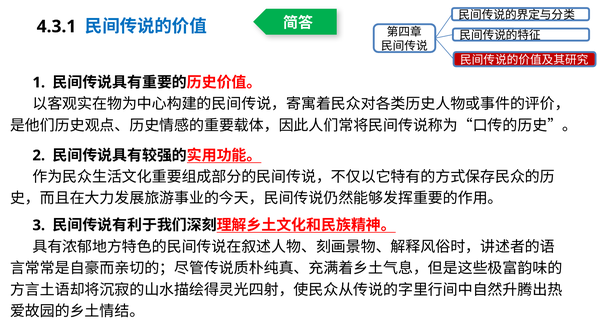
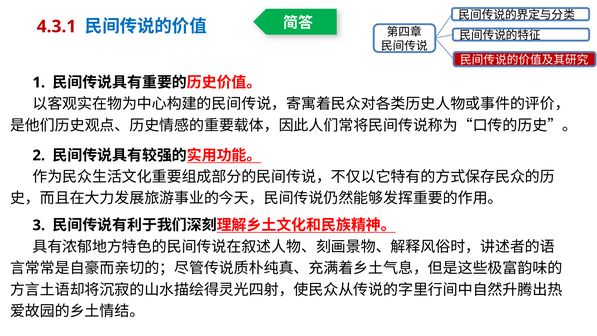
4.3.1 colour: black -> red
